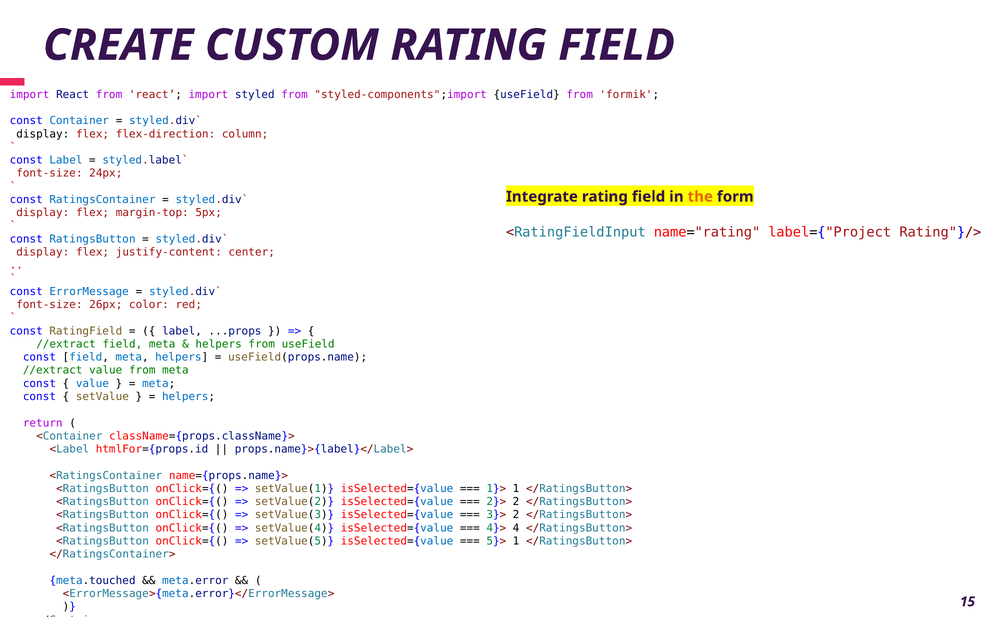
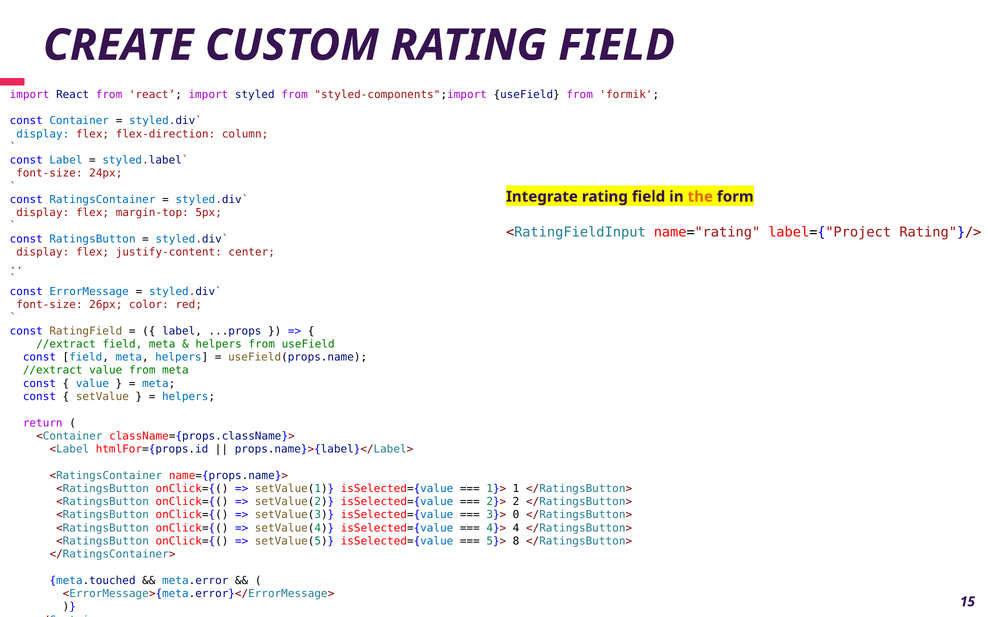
display at (43, 134) colour: black -> blue
3}> 2: 2 -> 0
5}> 1: 1 -> 8
